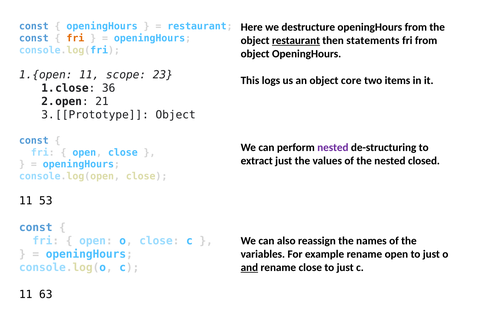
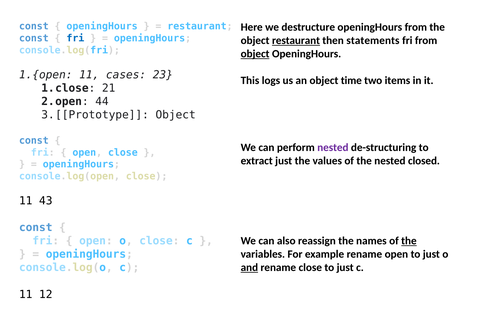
fri at (75, 38) colour: orange -> blue
object at (255, 54) underline: none -> present
scope: scope -> cases
core: core -> time
36: 36 -> 21
21: 21 -> 44
53: 53 -> 43
the at (409, 241) underline: none -> present
63: 63 -> 12
